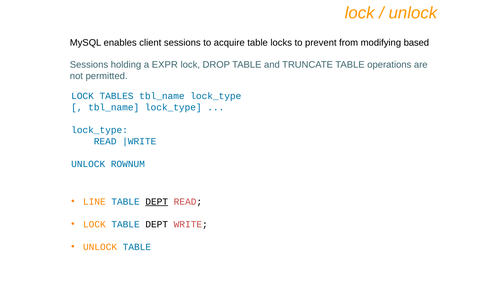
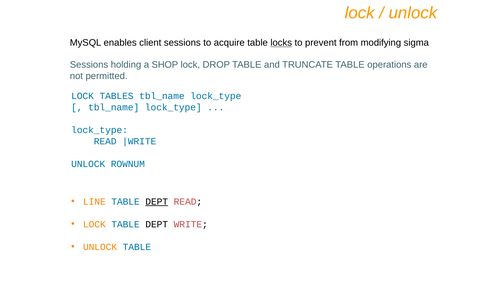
locks underline: none -> present
based: based -> sigma
EXPR: EXPR -> SHOP
